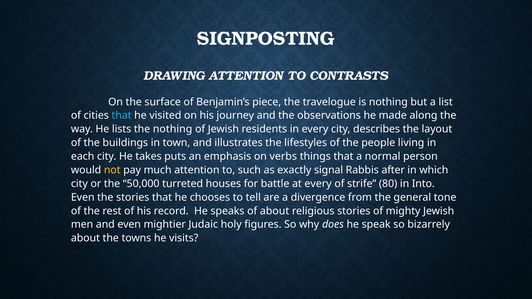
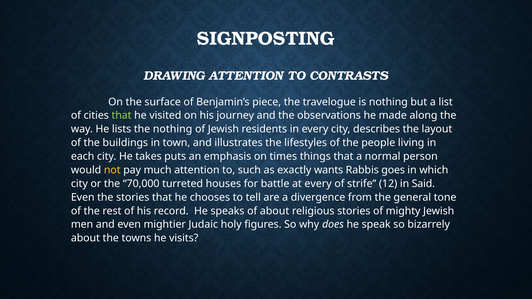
that at (122, 116) colour: light blue -> light green
verbs: verbs -> times
signal: signal -> wants
after: after -> goes
50,000: 50,000 -> 70,000
80: 80 -> 12
Into: Into -> Said
